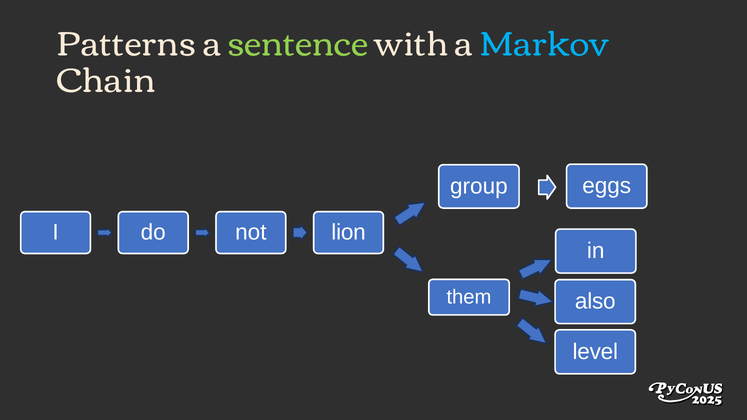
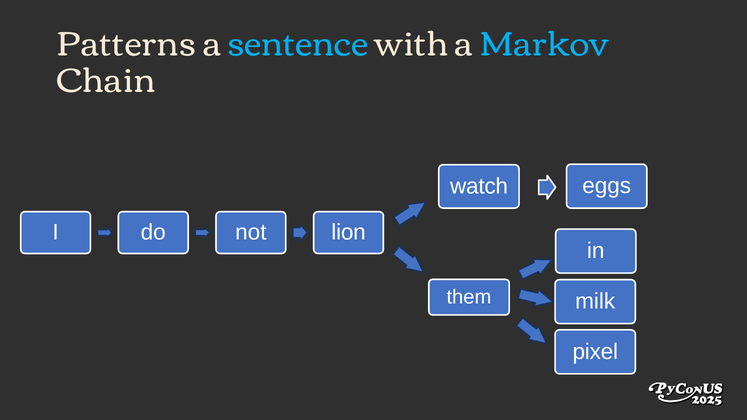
sentence colour: light green -> light blue
group: group -> watch
also: also -> milk
level: level -> pixel
